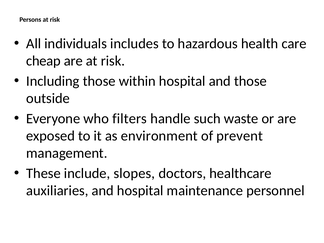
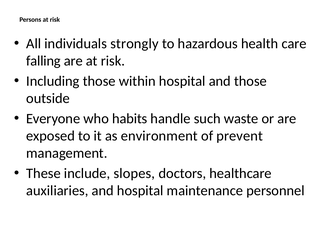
includes: includes -> strongly
cheap: cheap -> falling
filters: filters -> habits
